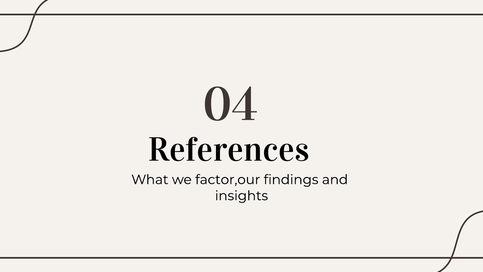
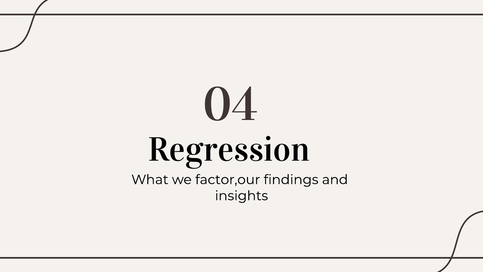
References: References -> Regression
